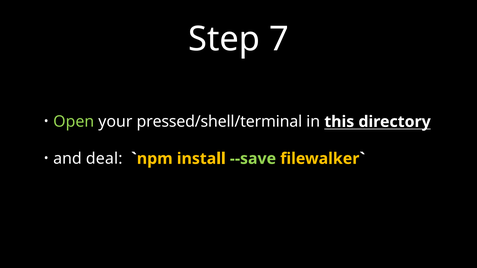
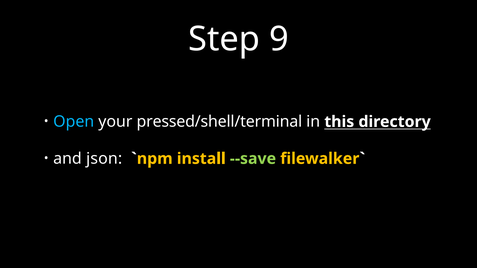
7: 7 -> 9
Open colour: light green -> light blue
deal: deal -> json
